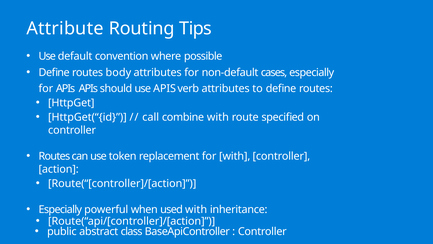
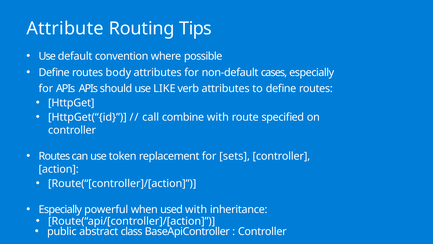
use APIS: APIS -> LIKE
for with: with -> sets
